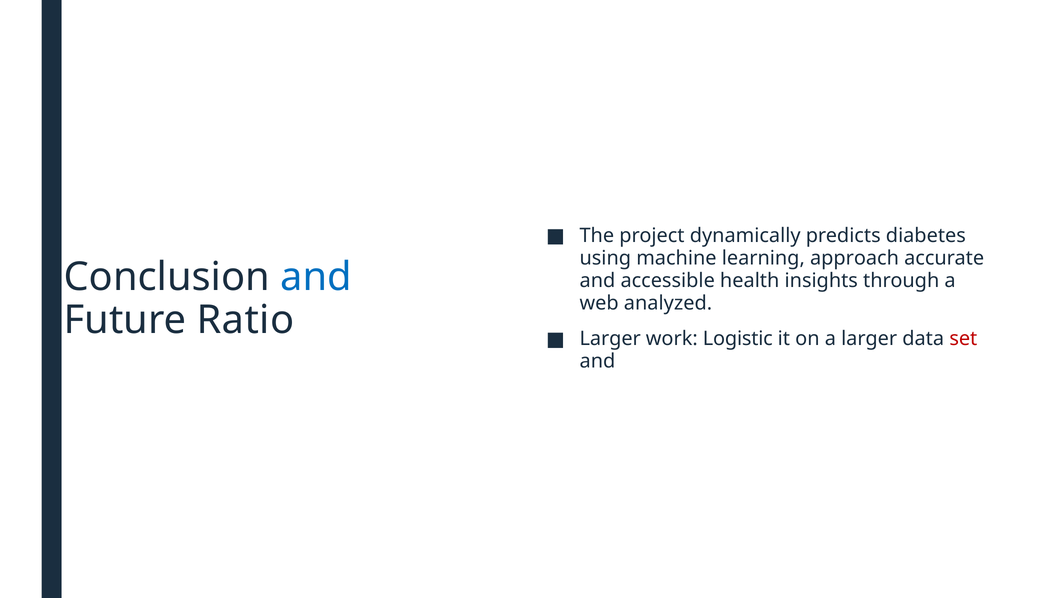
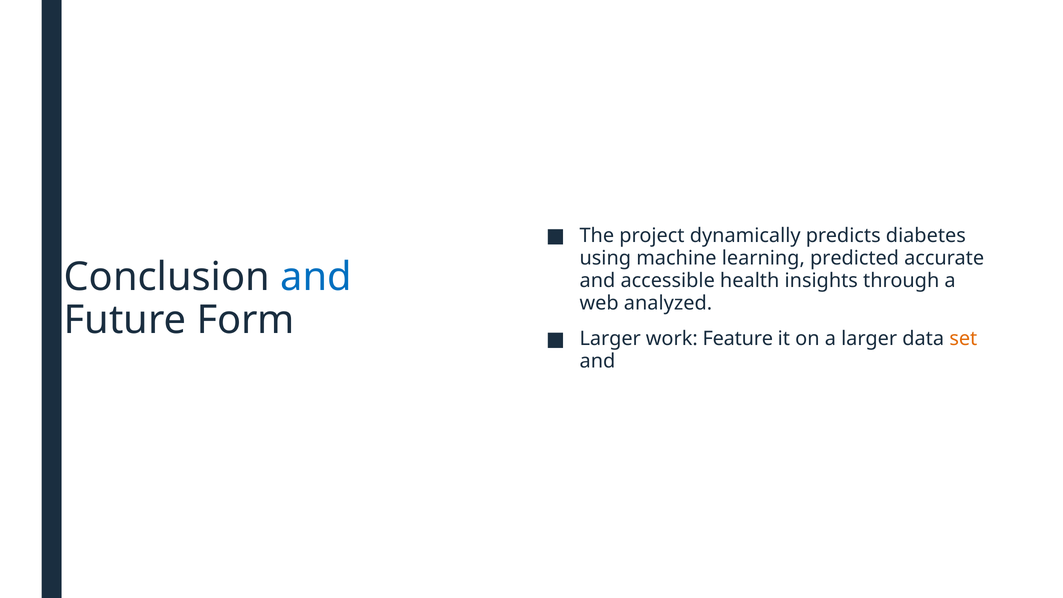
approach: approach -> predicted
Ratio: Ratio -> Form
Logistic: Logistic -> Feature
set colour: red -> orange
